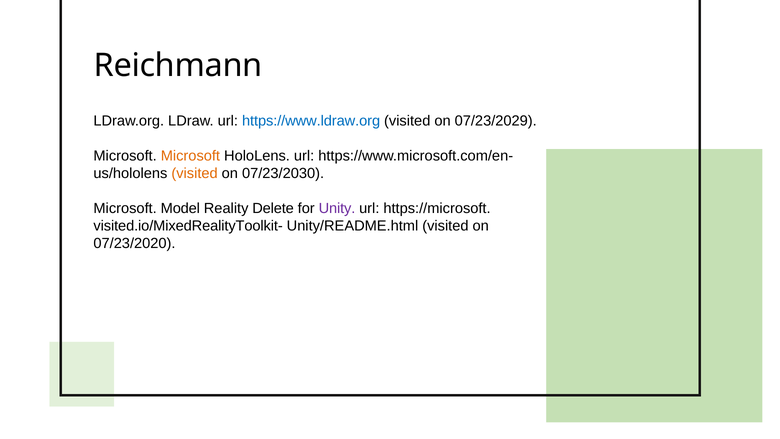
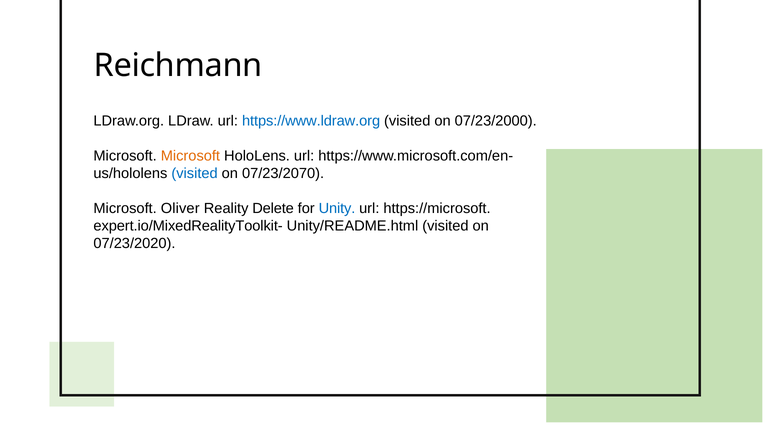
07/23/2029: 07/23/2029 -> 07/23/2000
visited at (195, 173) colour: orange -> blue
07/23/2030: 07/23/2030 -> 07/23/2070
Model: Model -> Oliver
Unity colour: purple -> blue
visited.io/MixedRealityToolkit-: visited.io/MixedRealityToolkit- -> expert.io/MixedRealityToolkit-
